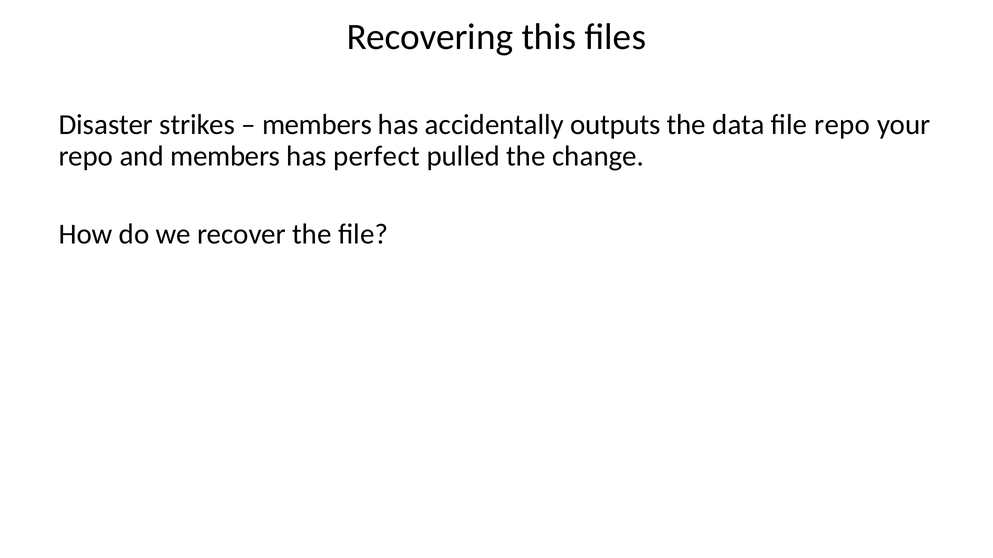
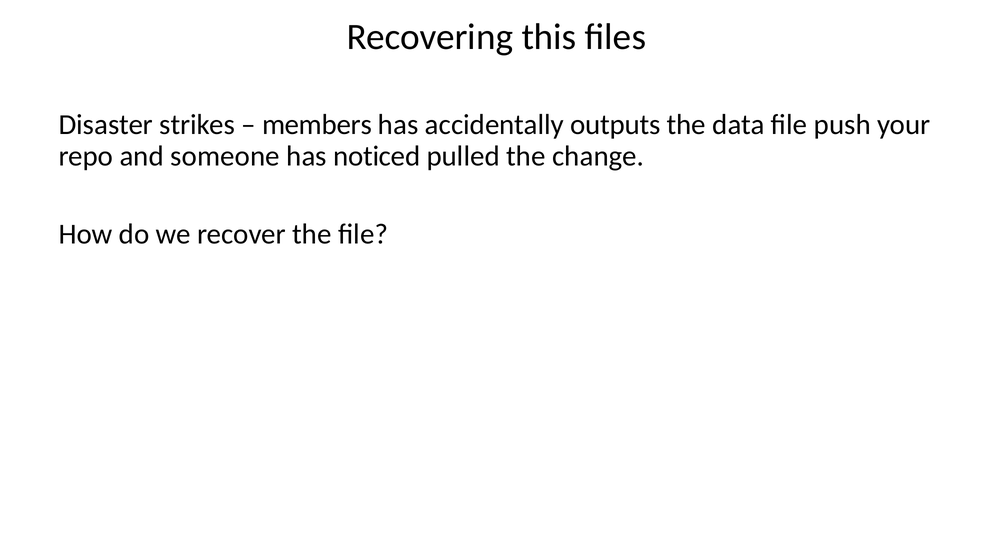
file repo: repo -> push
and members: members -> someone
perfect: perfect -> noticed
